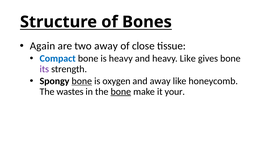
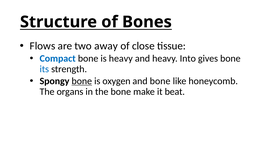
Again: Again -> Flows
heavy Like: Like -> Into
its colour: purple -> blue
and away: away -> bone
wastes: wastes -> organs
bone at (121, 92) underline: present -> none
your: your -> beat
